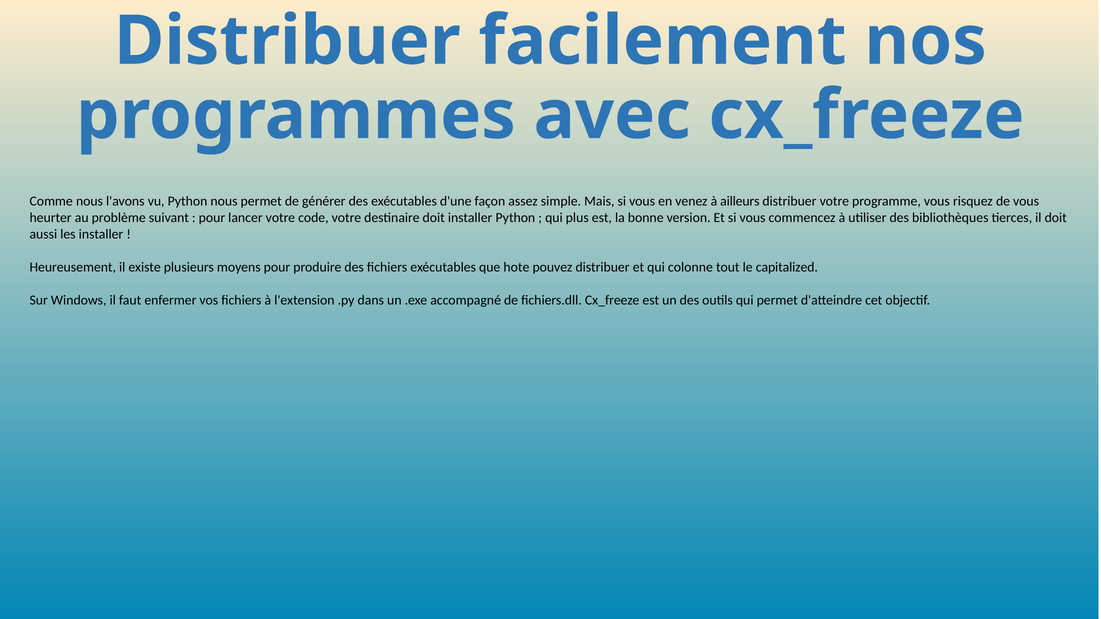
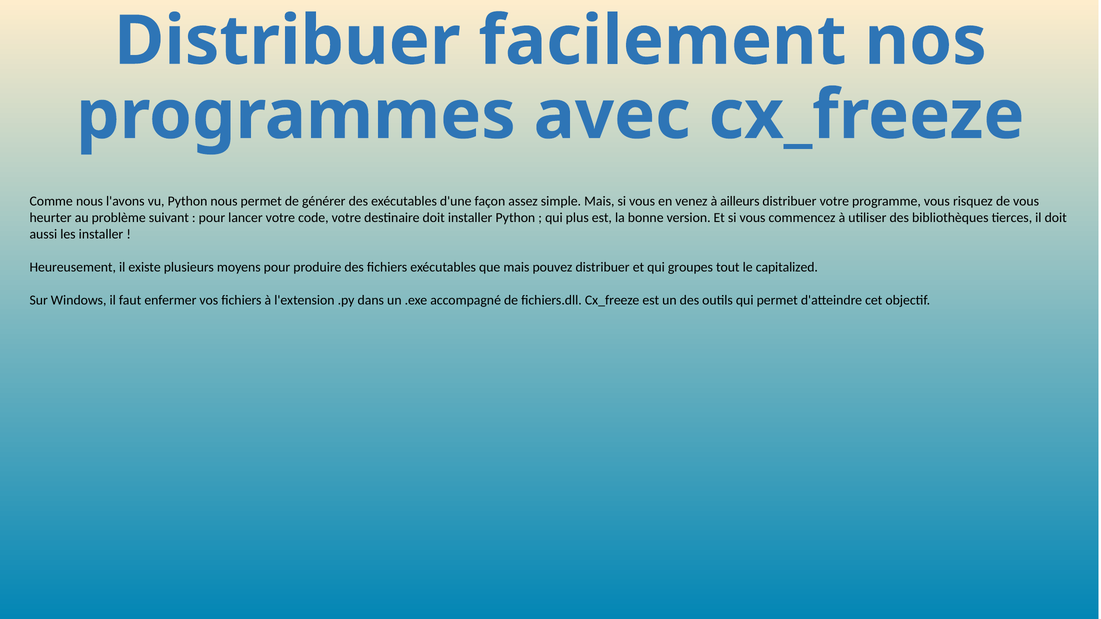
que hote: hote -> mais
colonne: colonne -> groupes
